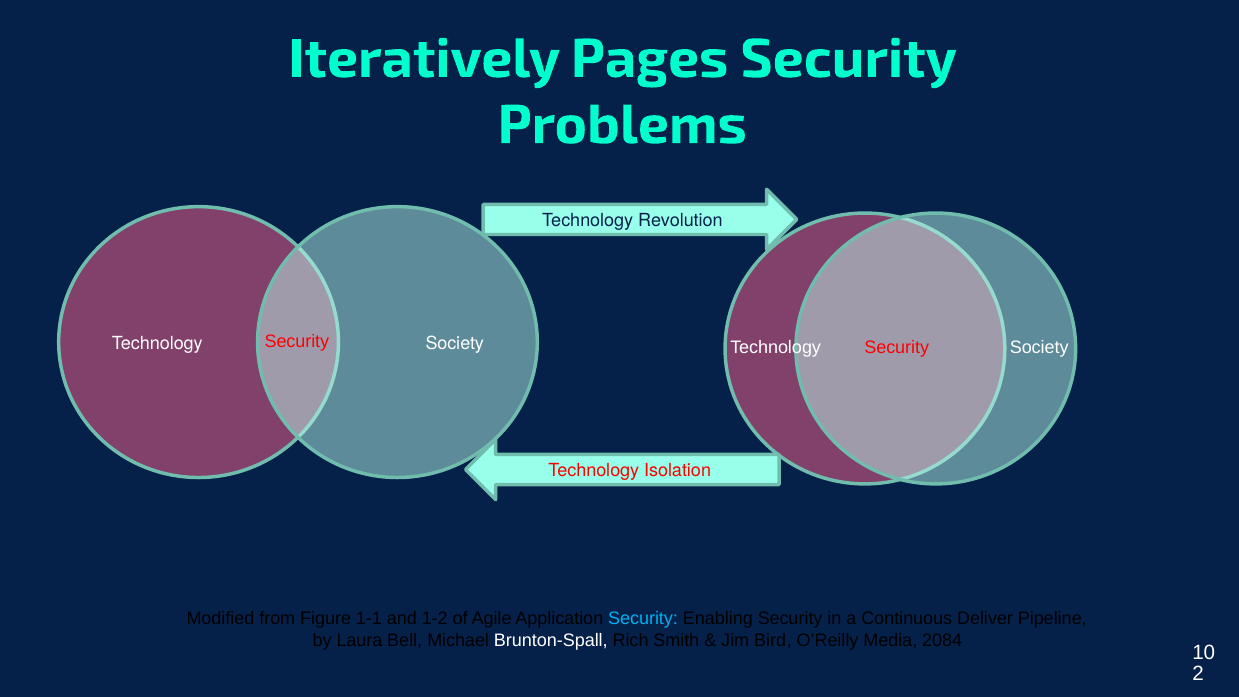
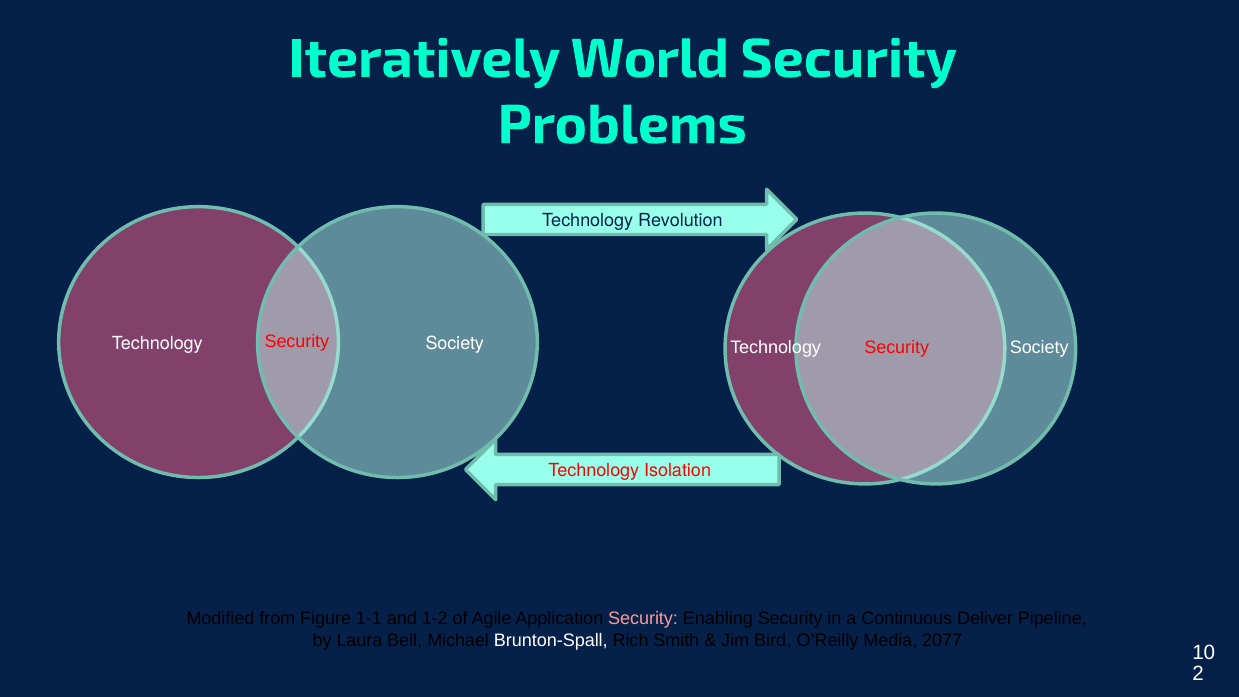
Pages: Pages -> World
Security at (643, 619) colour: light blue -> pink
2084: 2084 -> 2077
